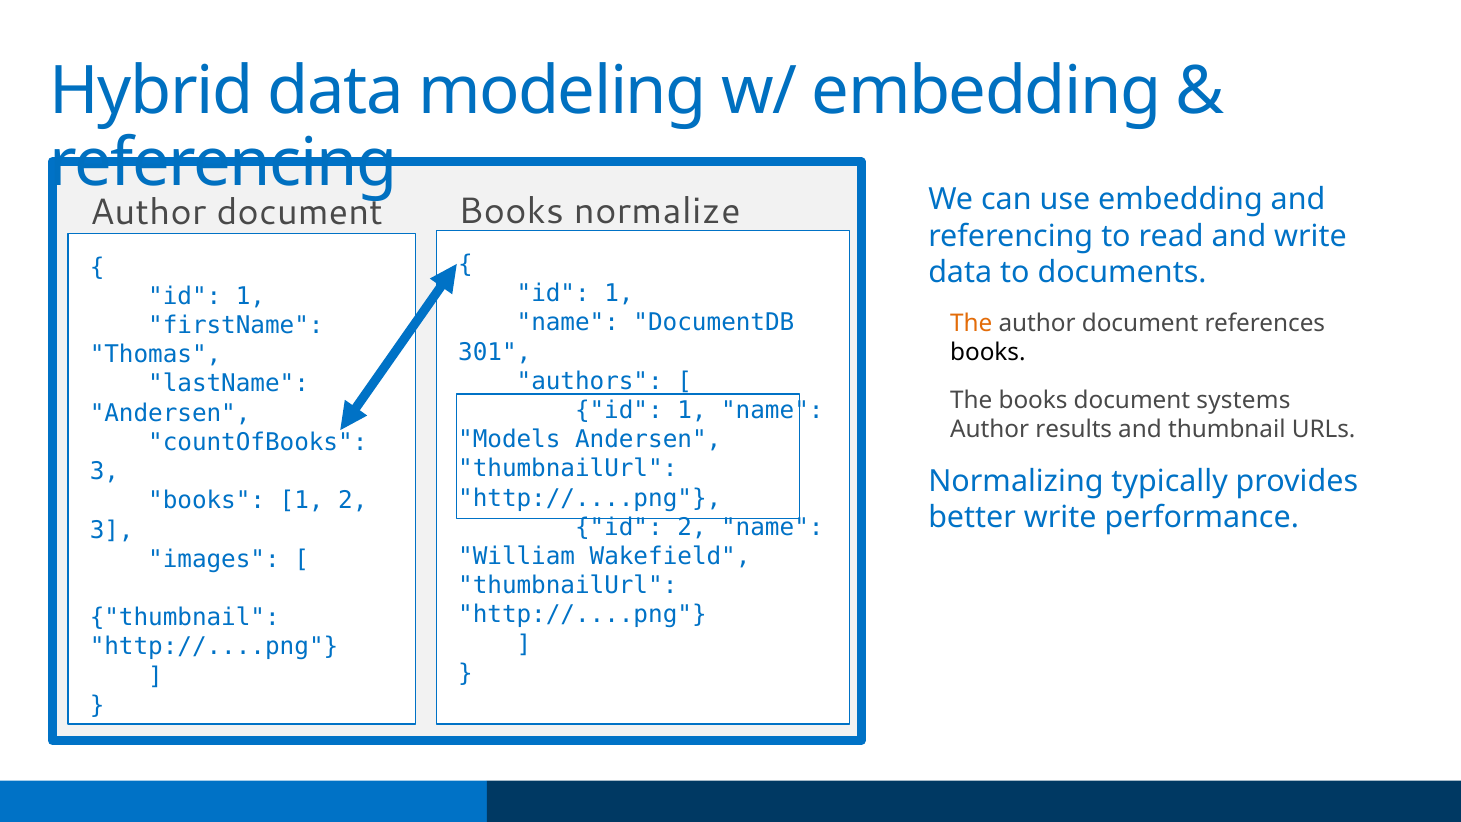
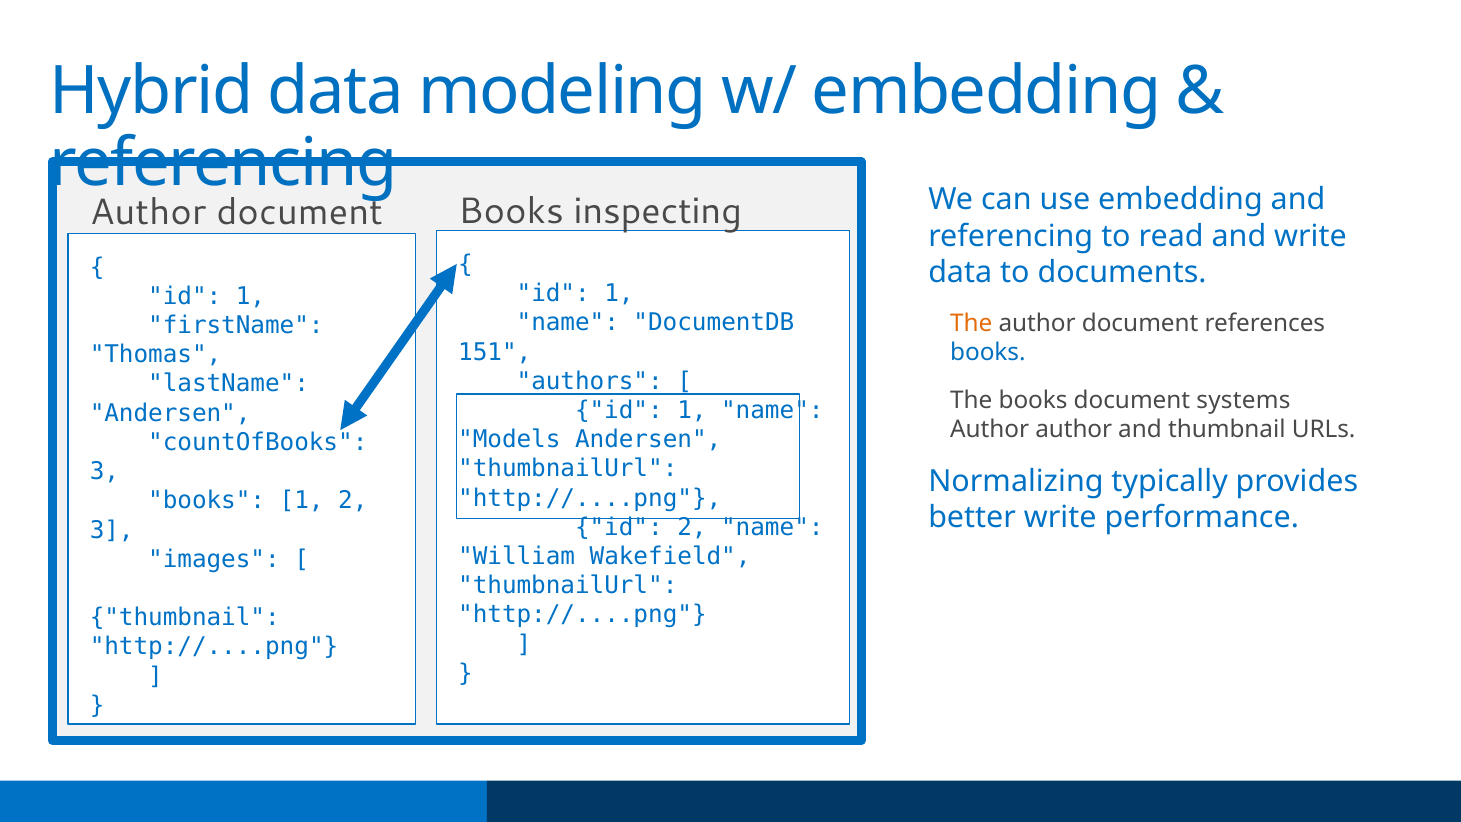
normalize: normalize -> inspecting
301: 301 -> 151
books at (988, 353) colour: black -> blue
Author results: results -> author
